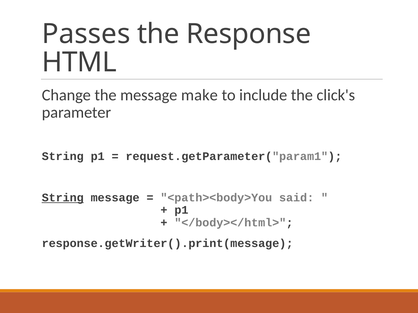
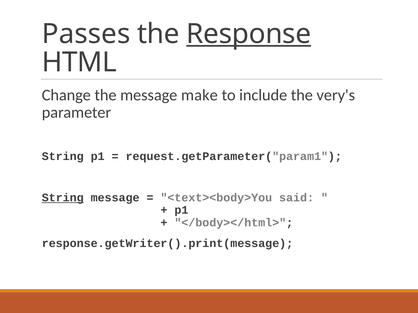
Response underline: none -> present
click's: click's -> very's
<path><body>You: <path><body>You -> <text><body>You
